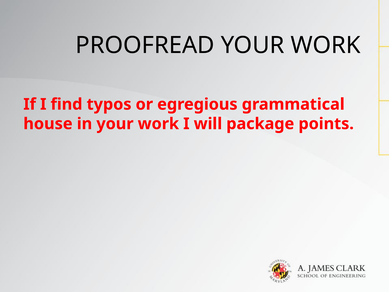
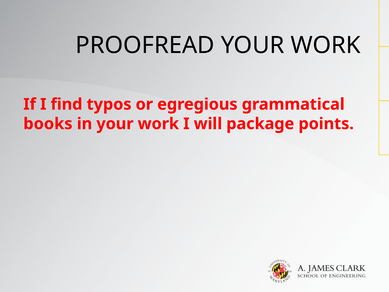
house: house -> books
